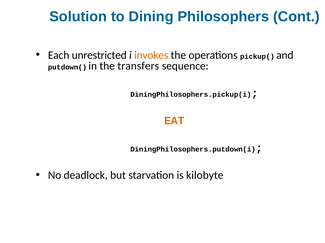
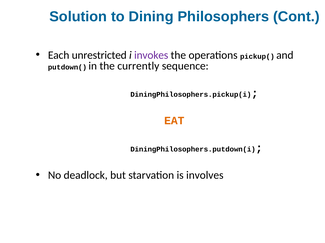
invokes colour: orange -> purple
transfers: transfers -> currently
kilobyte: kilobyte -> involves
